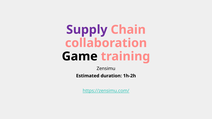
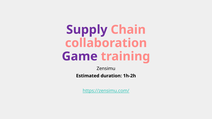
Game colour: black -> purple
